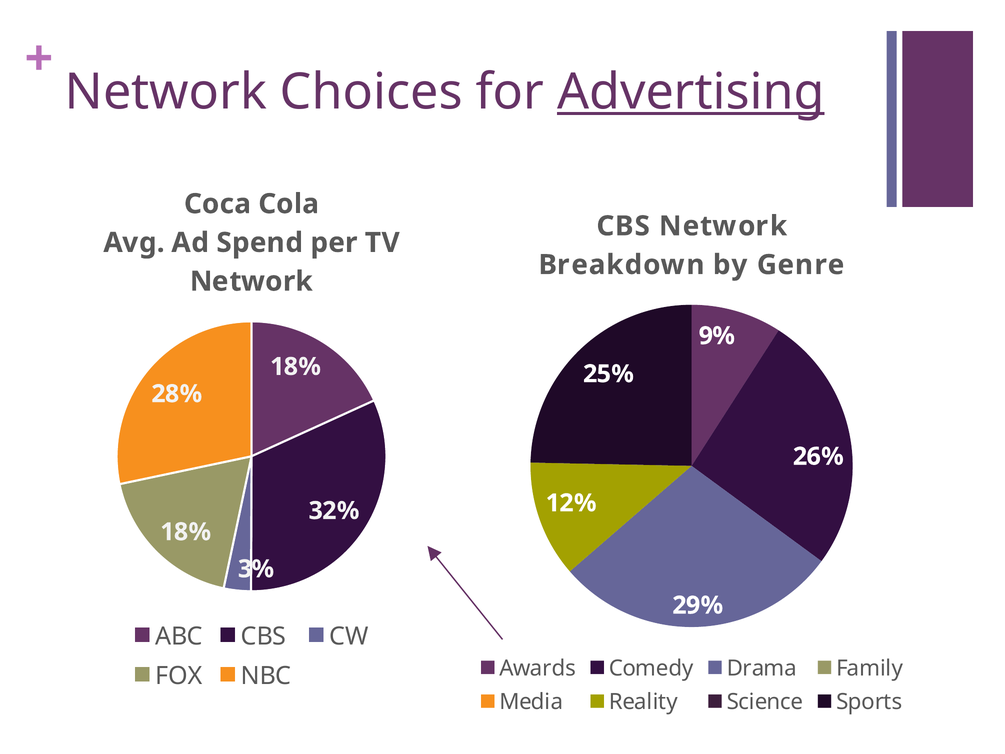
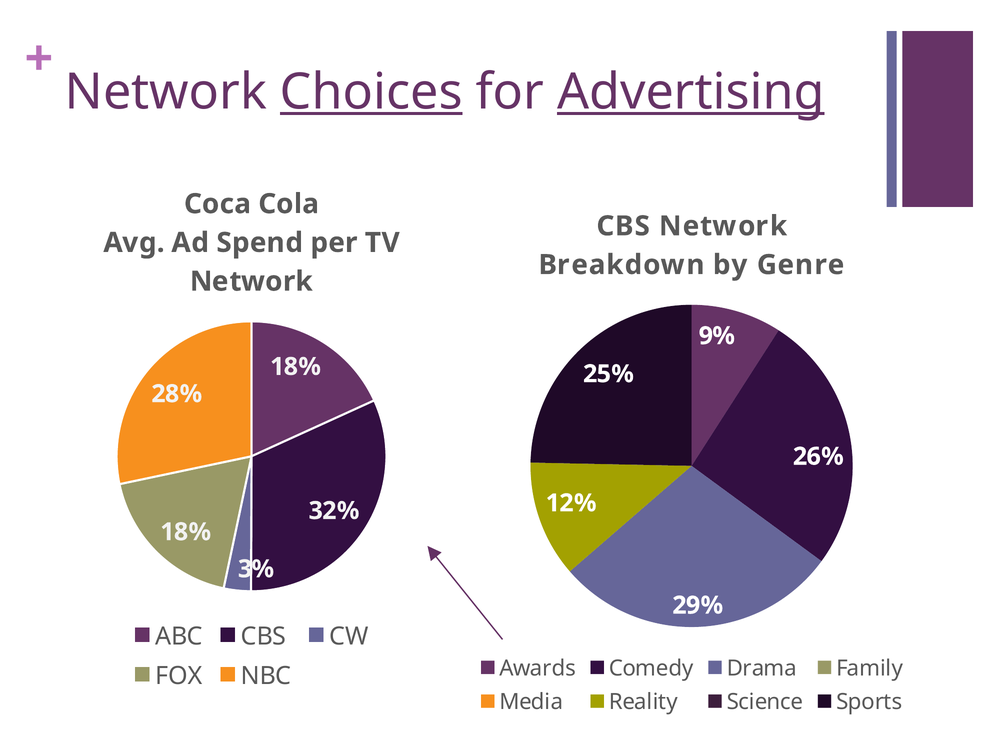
Choices underline: none -> present
